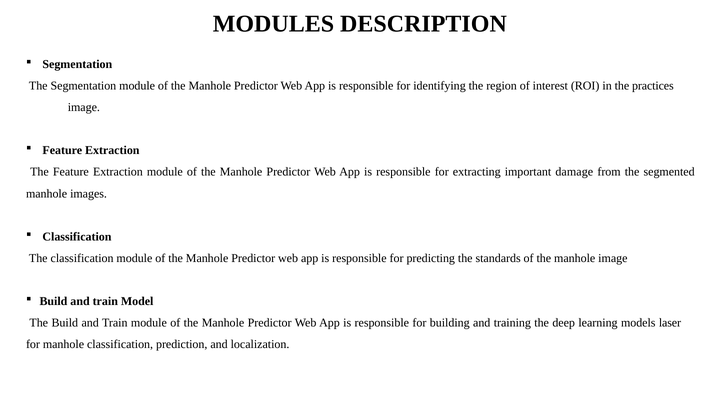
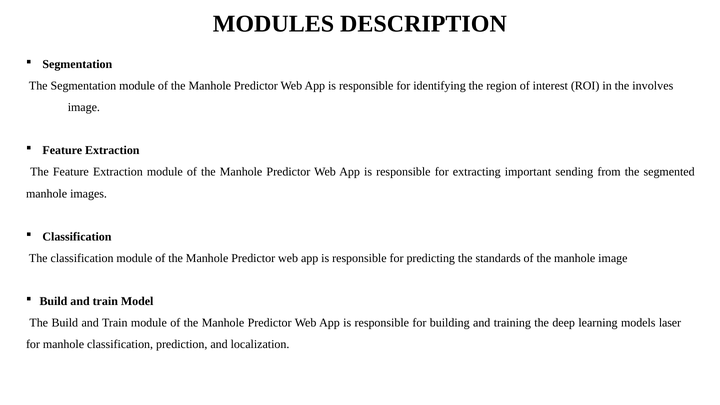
practices: practices -> involves
damage: damage -> sending
